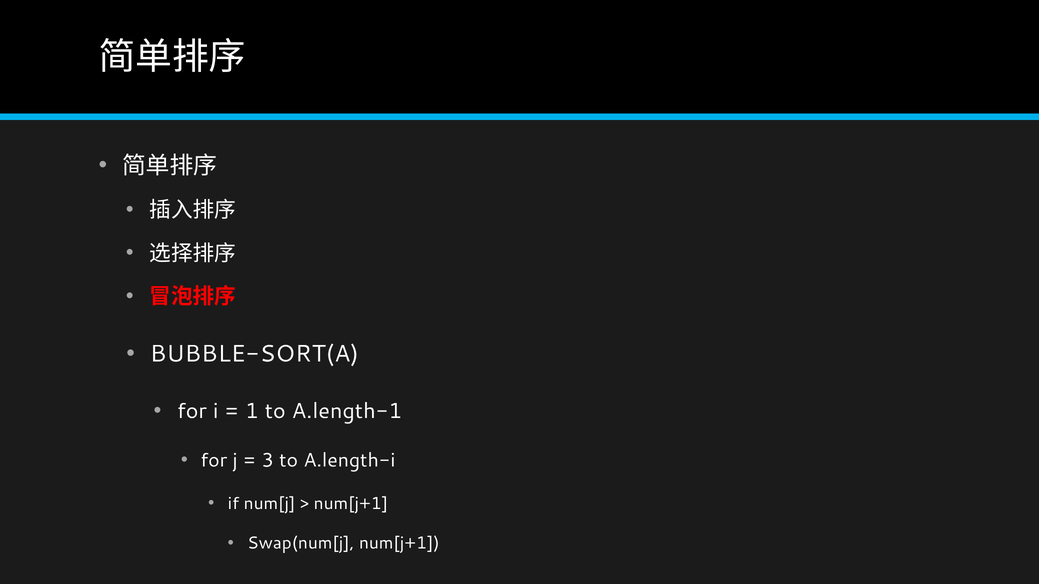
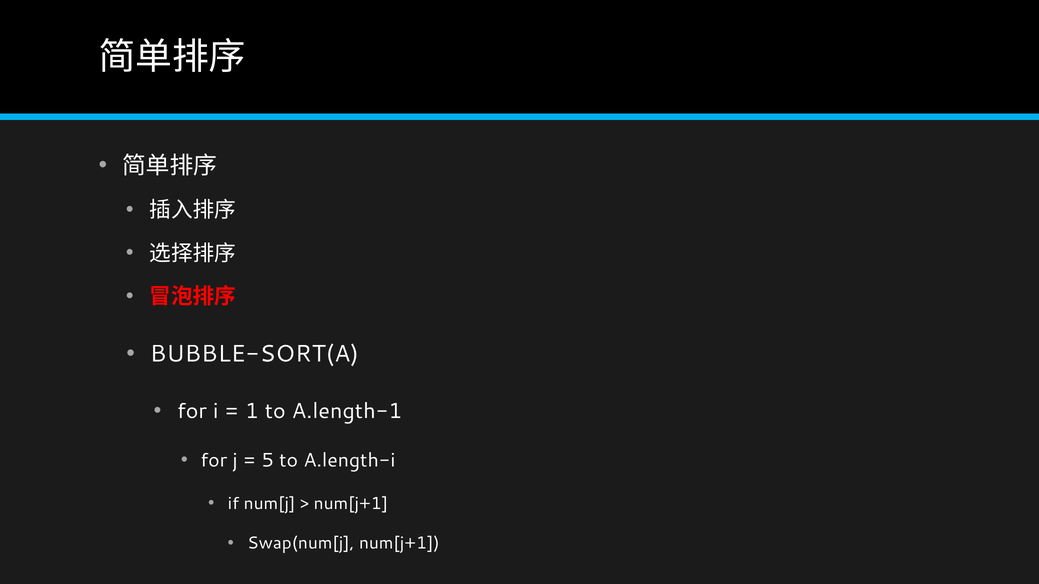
3: 3 -> 5
